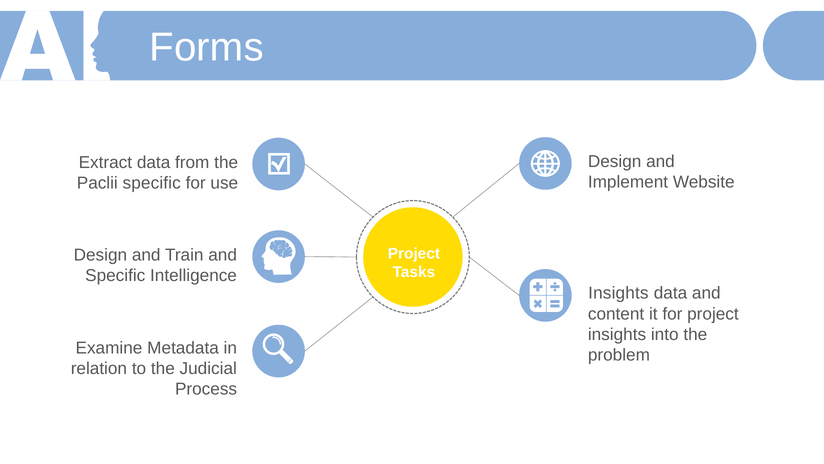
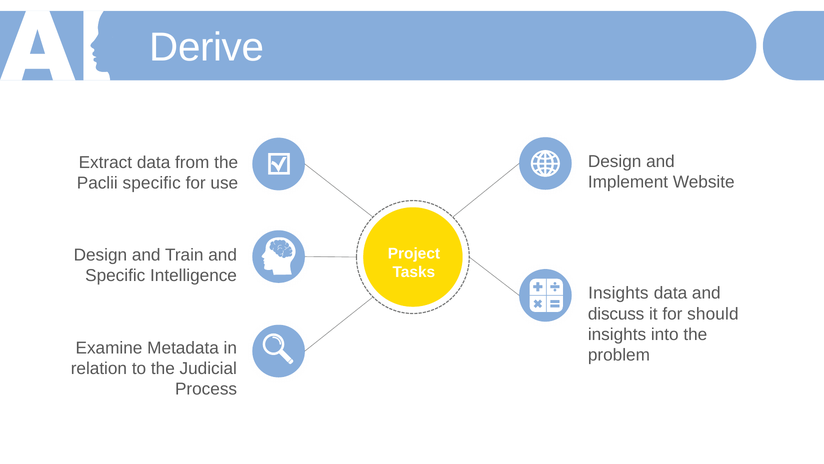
Forms: Forms -> Derive
content: content -> discuss
for project: project -> should
